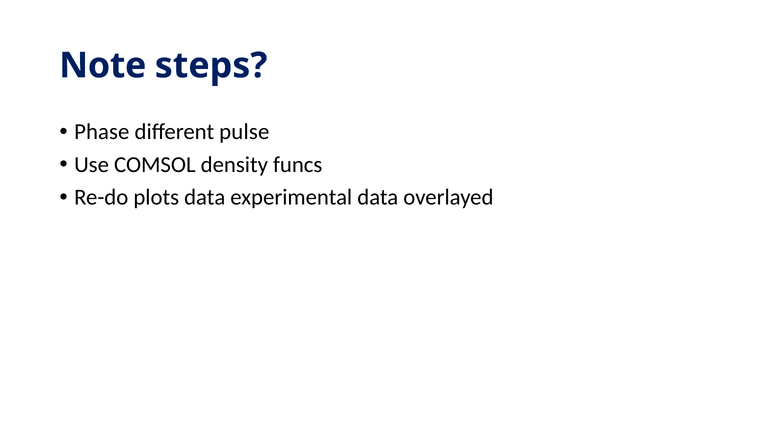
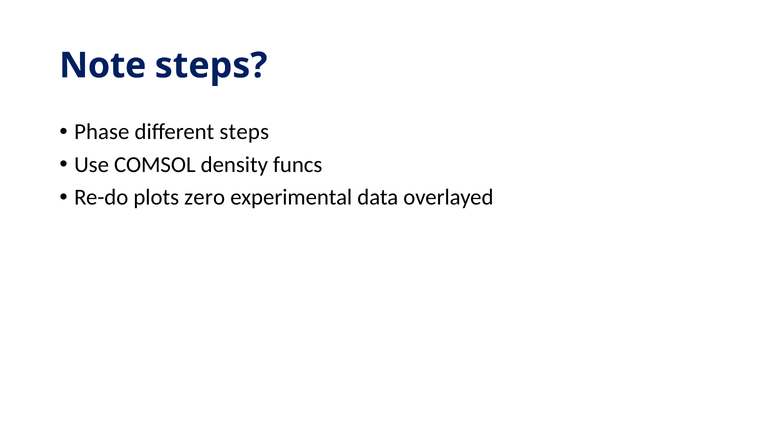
different pulse: pulse -> steps
plots data: data -> zero
